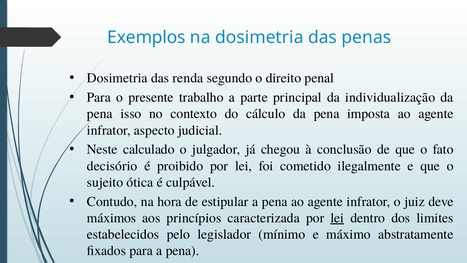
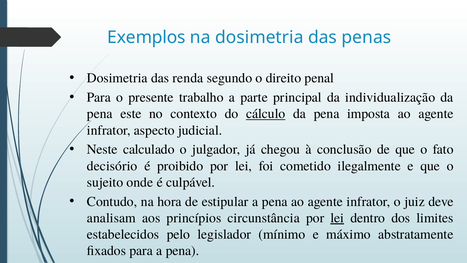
isso: isso -> este
cálculo underline: none -> present
ótica: ótica -> onde
máximos: máximos -> analisam
caracterizada: caracterizada -> circunstância
